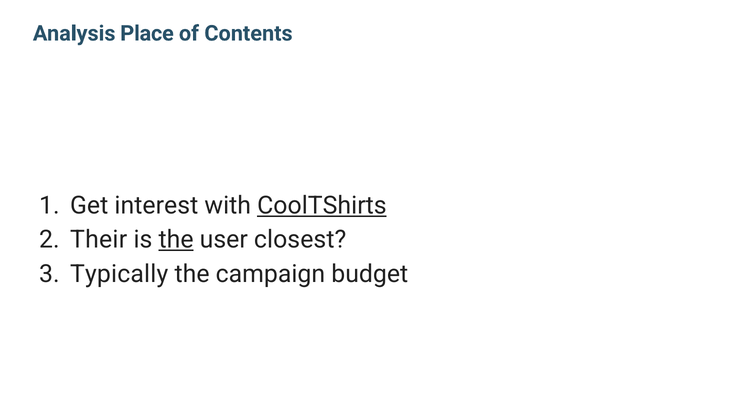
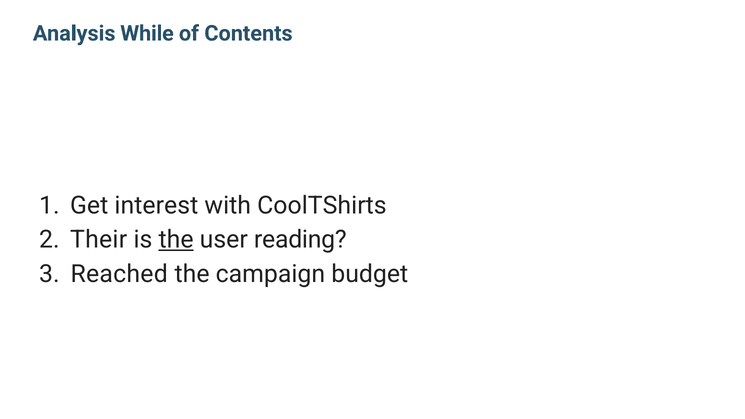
Place: Place -> While
CoolTShirts underline: present -> none
closest: closest -> reading
Typically: Typically -> Reached
